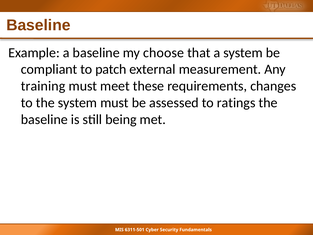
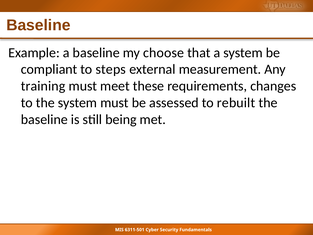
patch: patch -> steps
ratings: ratings -> rebuilt
